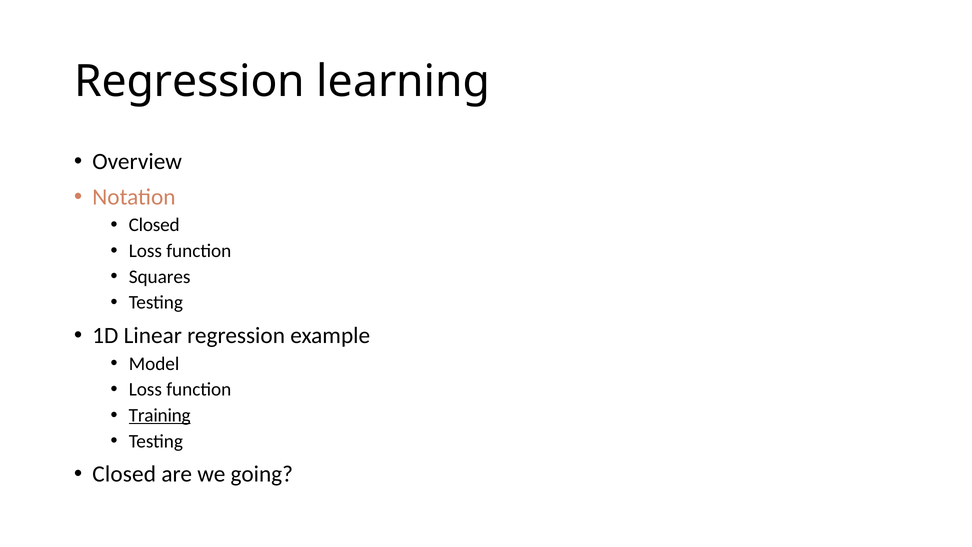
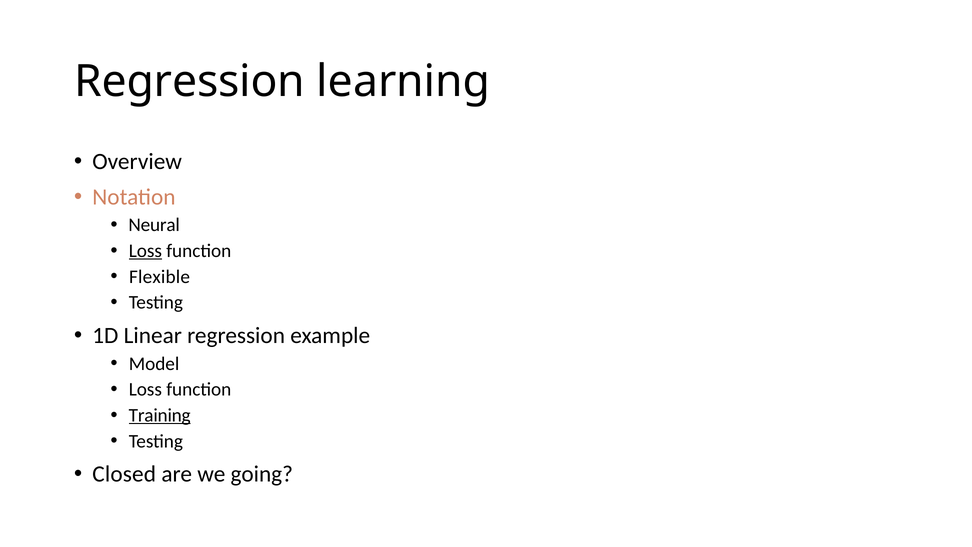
Closed at (154, 225): Closed -> Neural
Loss at (145, 251) underline: none -> present
Squares: Squares -> Flexible
